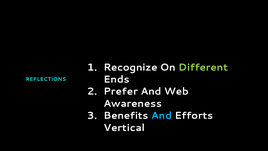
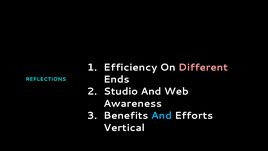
Recognize: Recognize -> Efficiency
Different colour: light green -> pink
Prefer: Prefer -> Studio
